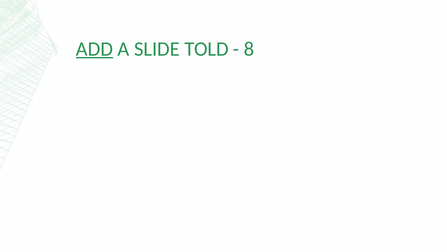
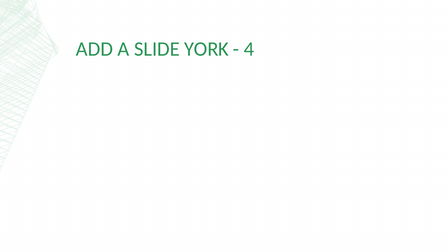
ADD underline: present -> none
TOLD: TOLD -> YORK
8: 8 -> 4
